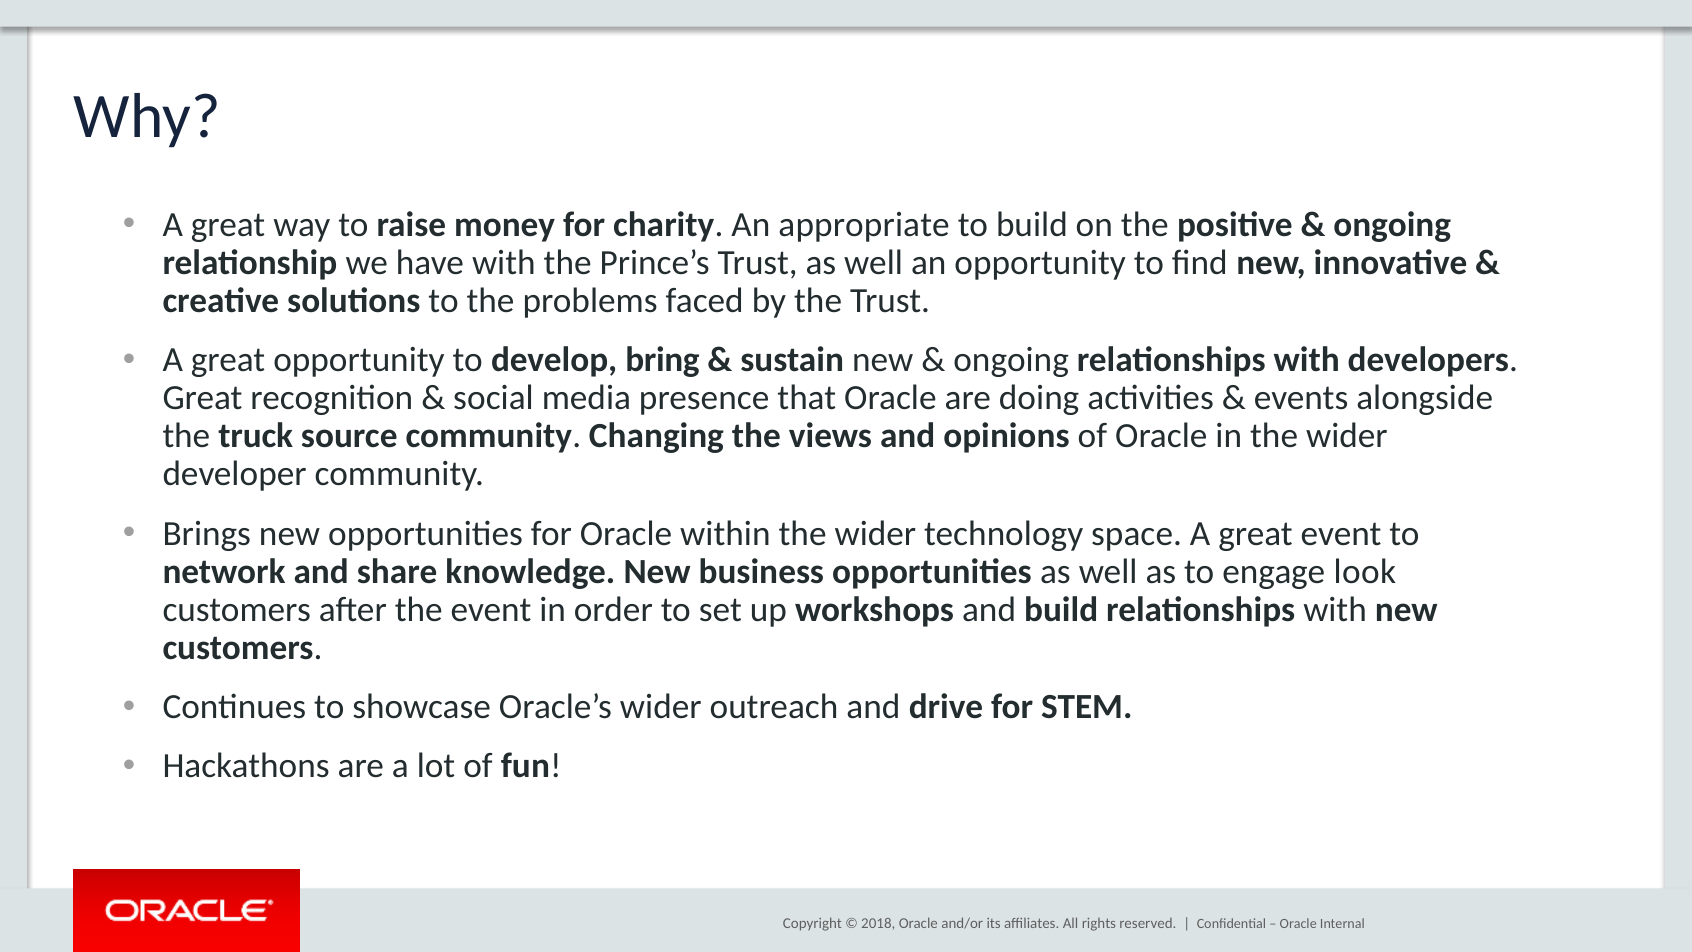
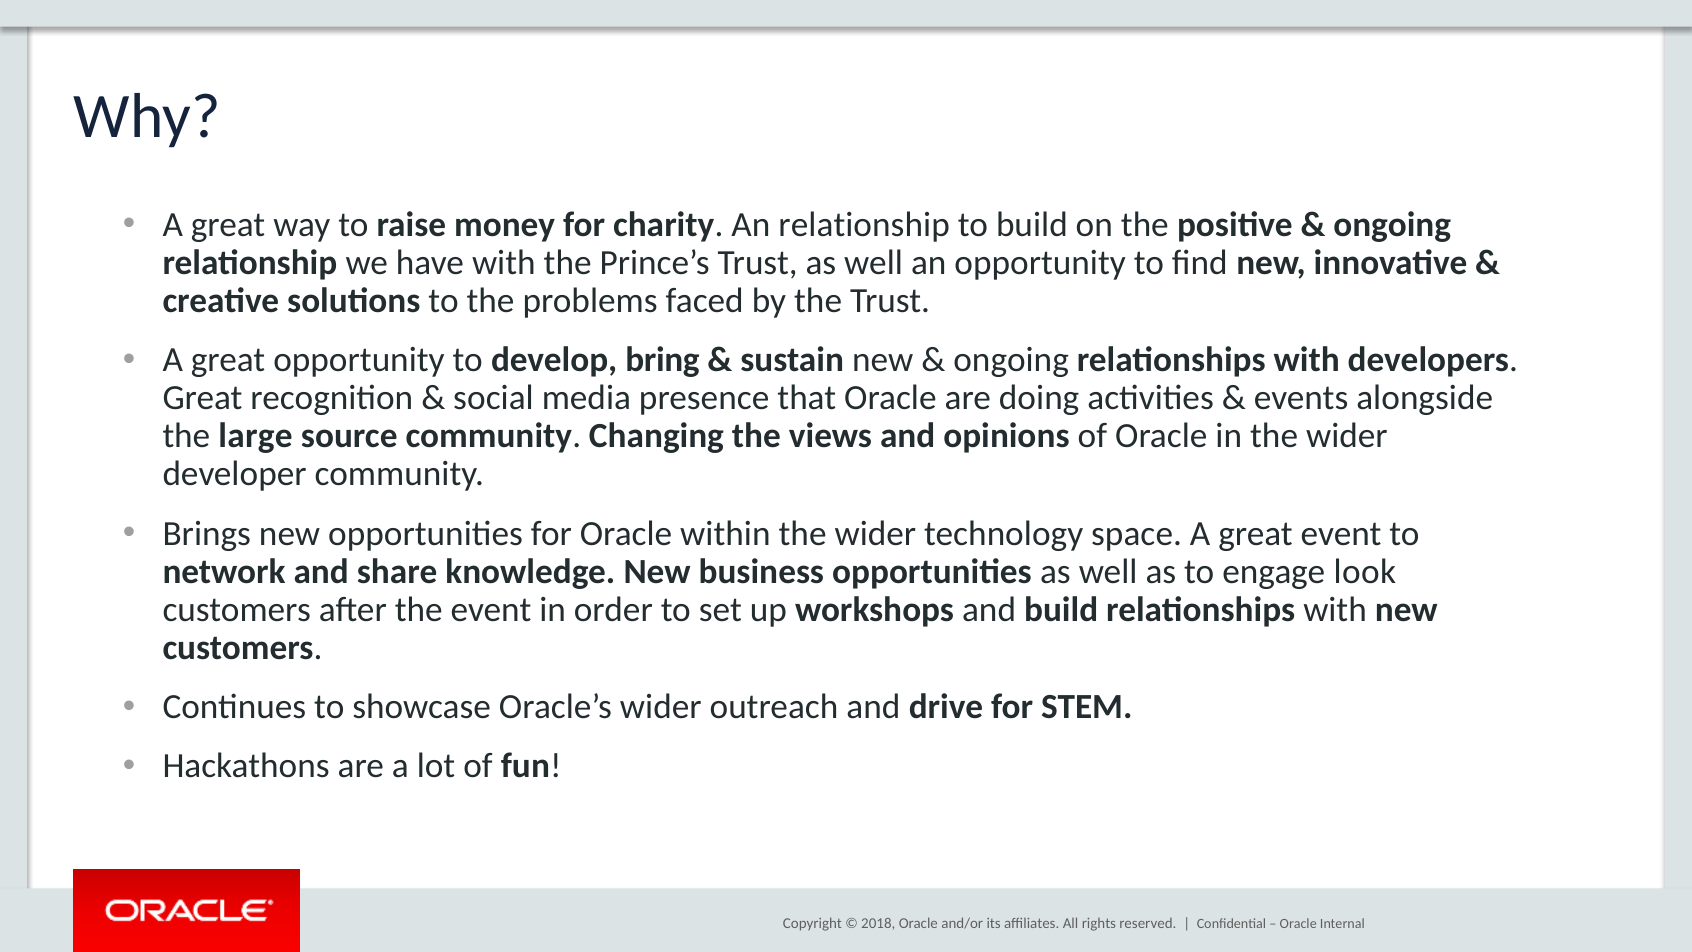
An appropriate: appropriate -> relationship
truck: truck -> large
